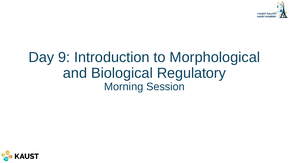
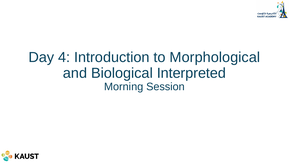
9: 9 -> 4
Regulatory: Regulatory -> Interpreted
